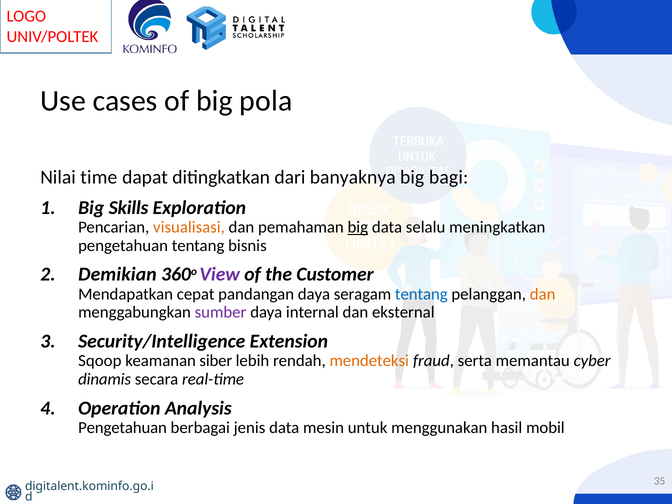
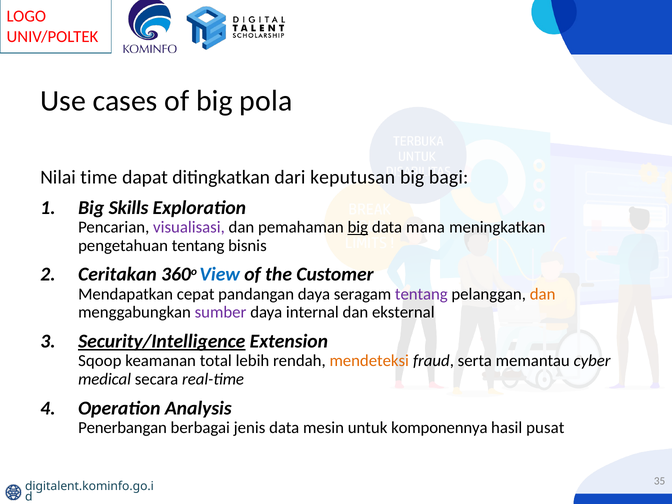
banyaknya: banyaknya -> keputusan
visualisasi colour: orange -> purple
selalu: selalu -> mana
Demikian: Demikian -> Ceritakan
View colour: purple -> blue
tentang at (421, 294) colour: blue -> purple
Security/Intelligence underline: none -> present
siber: siber -> total
dinamis: dinamis -> medical
Pengetahuan at (123, 428): Pengetahuan -> Penerbangan
menggunakan: menggunakan -> komponennya
mobil: mobil -> pusat
